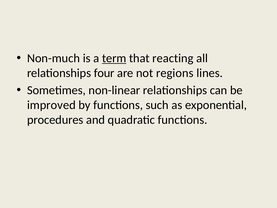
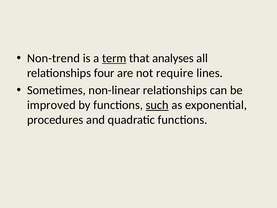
Non-much: Non-much -> Non-trend
reacting: reacting -> analyses
regions: regions -> require
such underline: none -> present
